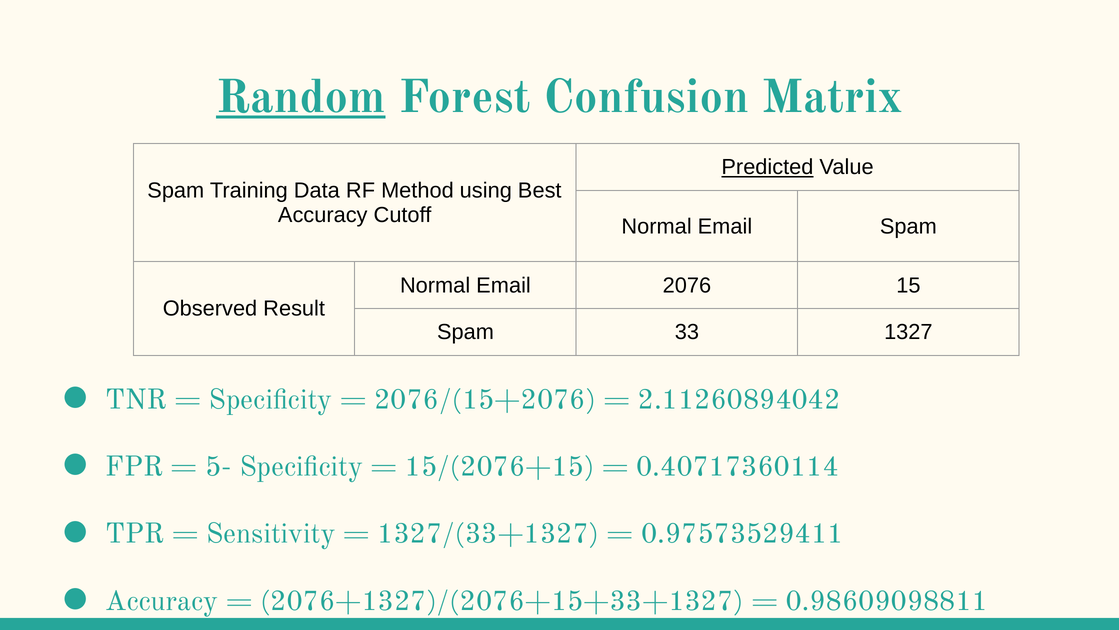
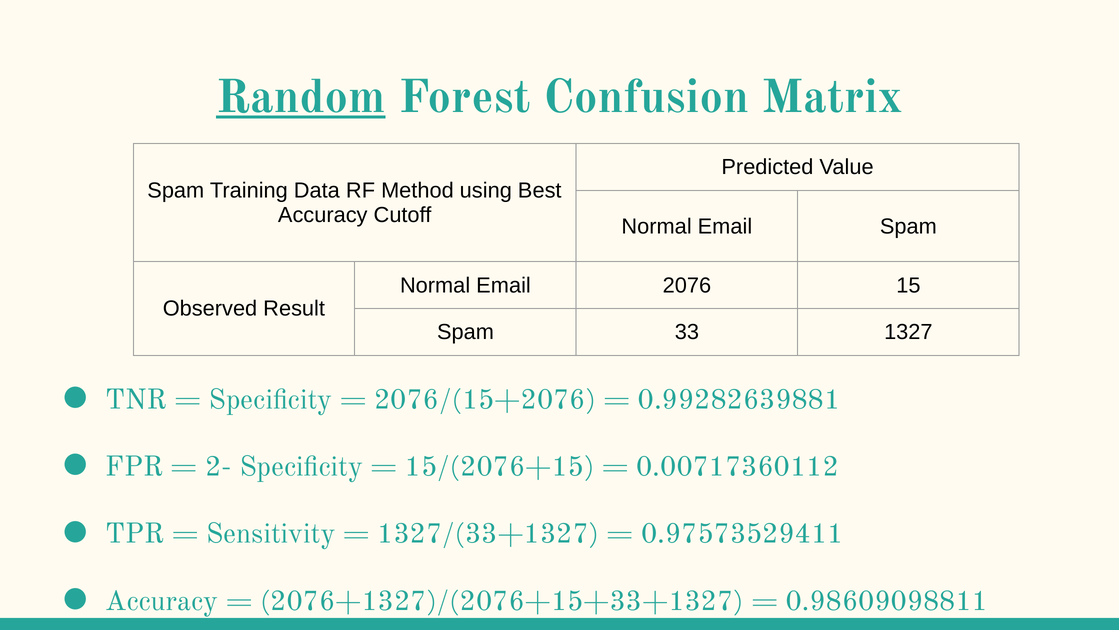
Predicted underline: present -> none
2.11260894042: 2.11260894042 -> 0.99282639881
5-: 5- -> 2-
0.40717360114: 0.40717360114 -> 0.00717360112
